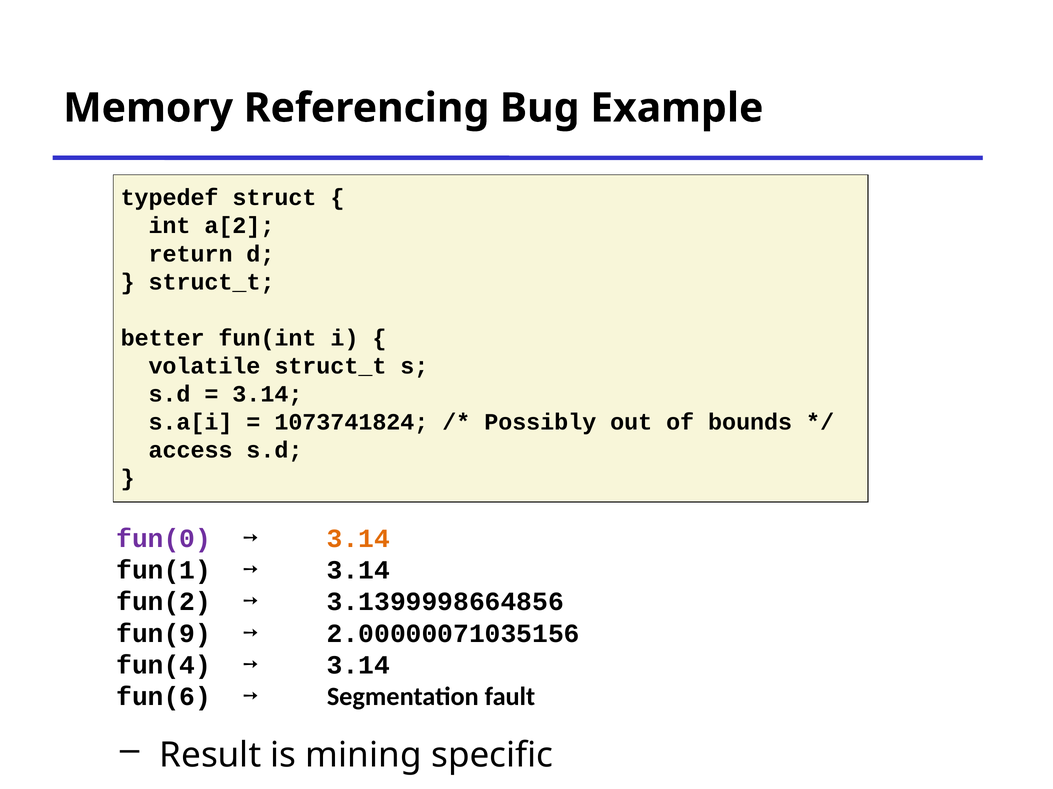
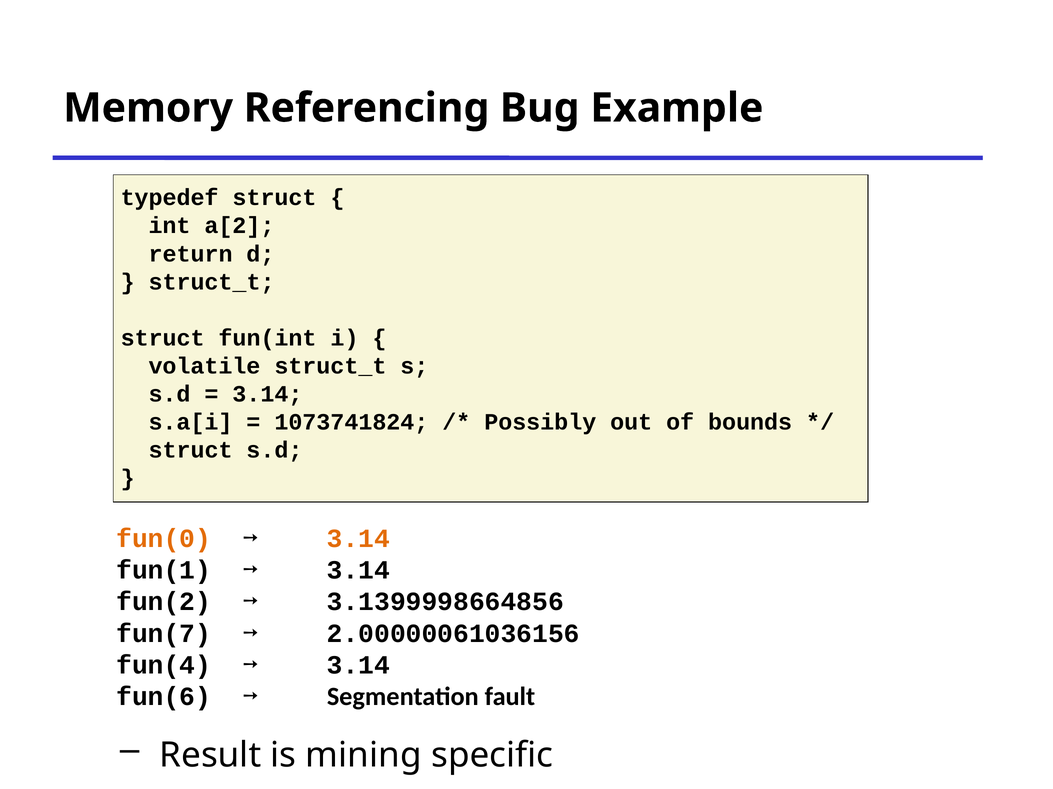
better at (163, 338): better -> struct
access at (191, 451): access -> struct
fun(0 colour: purple -> orange
fun(9: fun(9 -> fun(7
2.00000071035156: 2.00000071035156 -> 2.00000061036156
